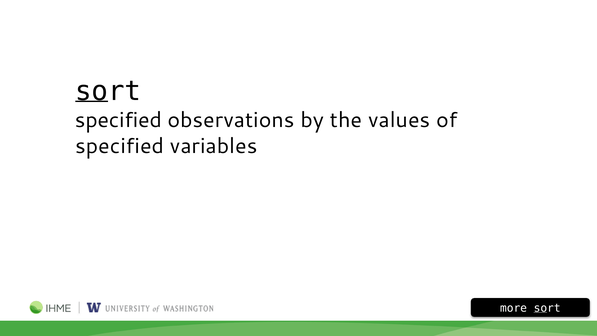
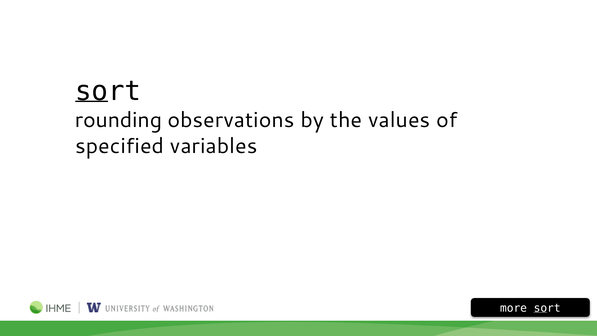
specified at (119, 120): specified -> rounding
